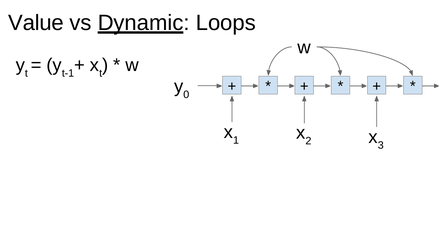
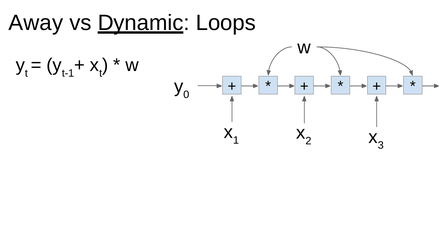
Value: Value -> Away
